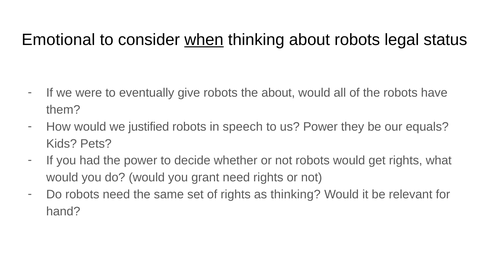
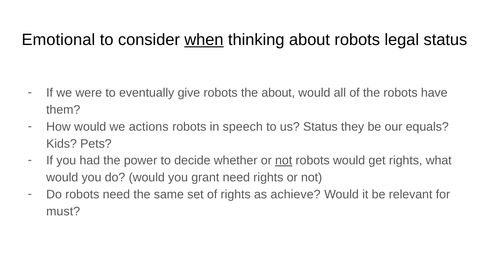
justified: justified -> actions
us Power: Power -> Status
not at (284, 161) underline: none -> present
as thinking: thinking -> achieve
hand: hand -> must
